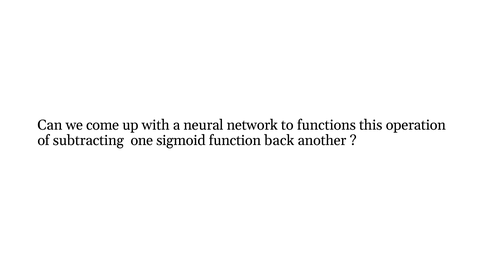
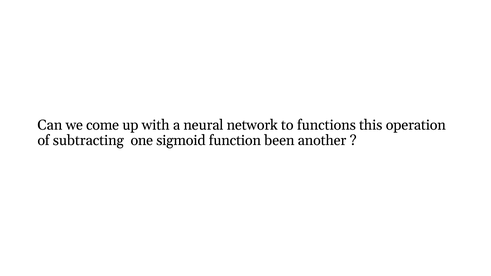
back: back -> been
